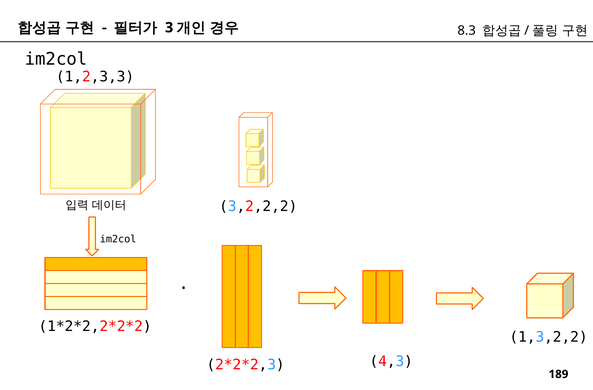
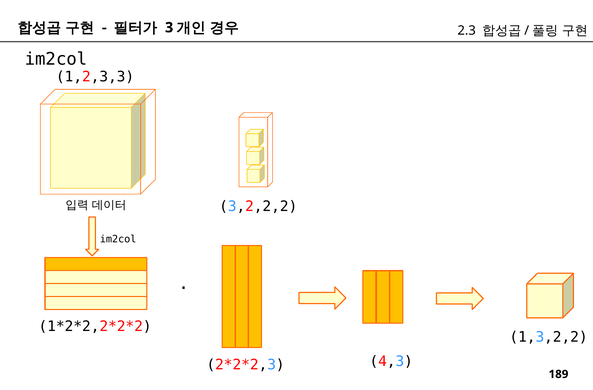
8.3: 8.3 -> 2.3
